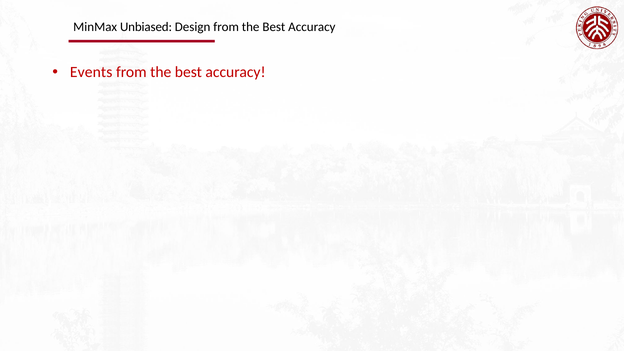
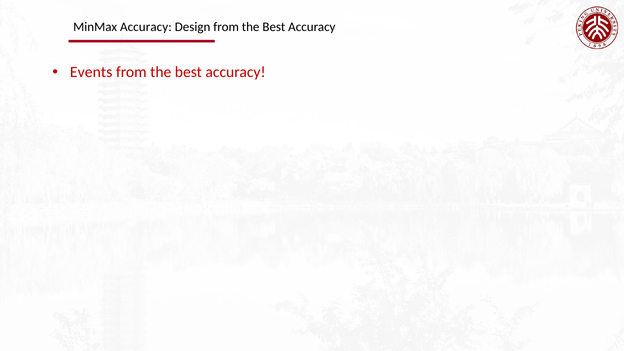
MinMax Unbiased: Unbiased -> Accuracy
